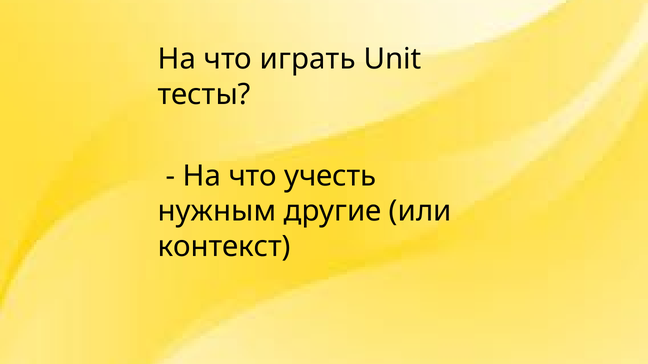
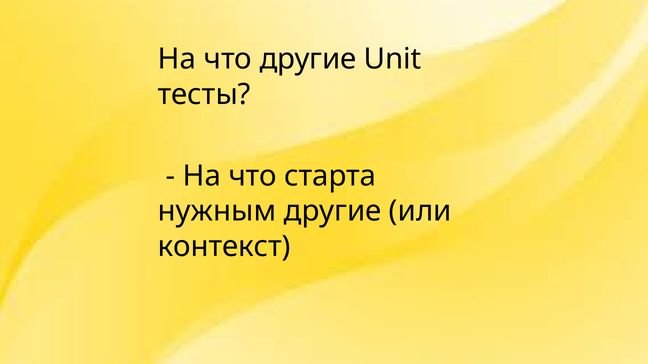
что играть: играть -> другие
учесть: учесть -> старта
